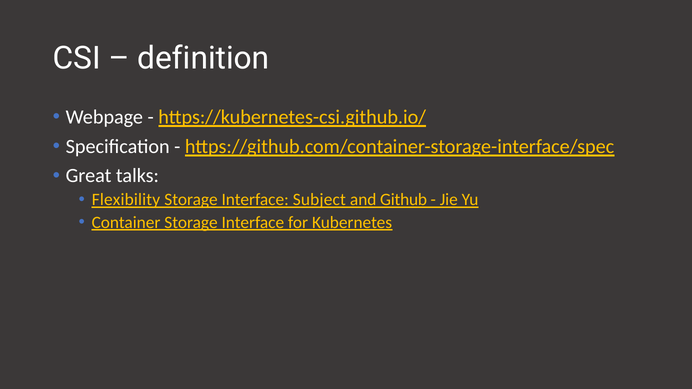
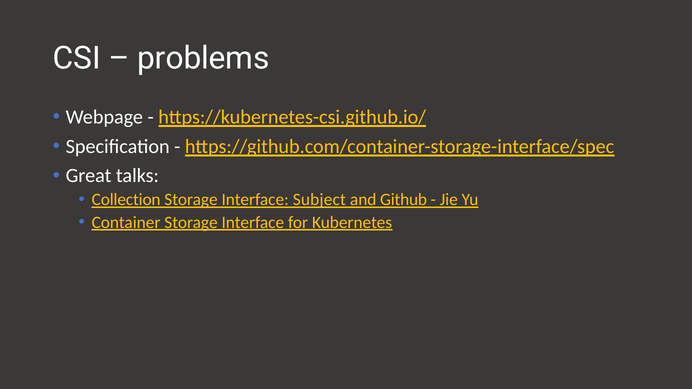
definition: definition -> problems
Flexibility: Flexibility -> Collection
